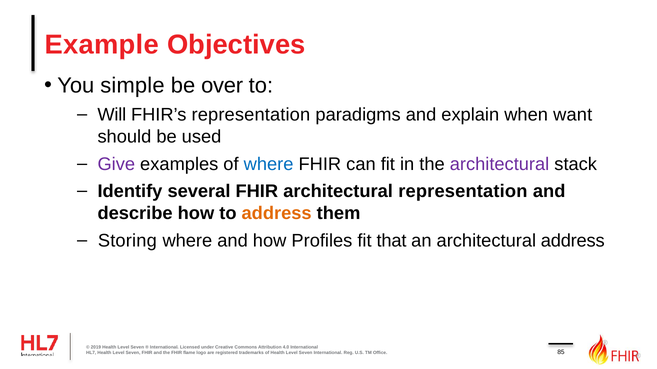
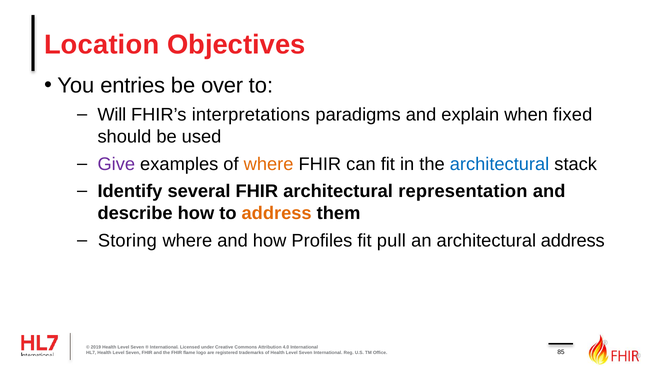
Example: Example -> Location
simple: simple -> entries
FHIR’s representation: representation -> interpretations
want: want -> fixed
where at (269, 164) colour: blue -> orange
architectural at (500, 164) colour: purple -> blue
that: that -> pull
